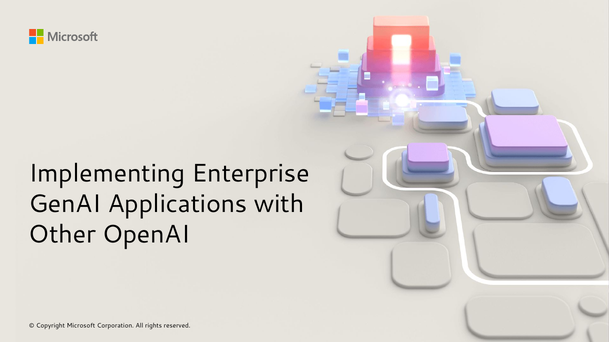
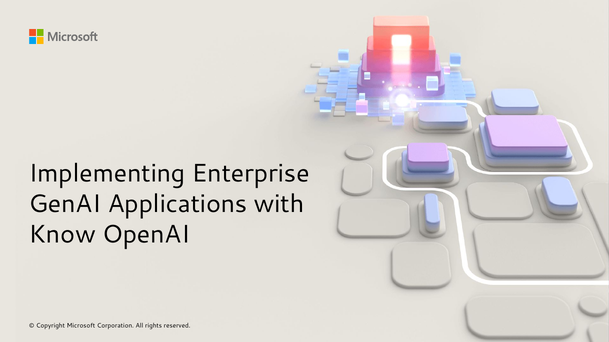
Other: Other -> Know
